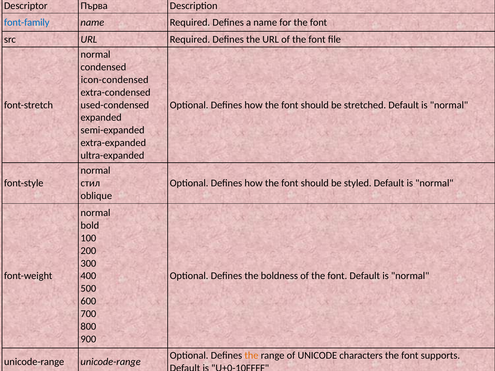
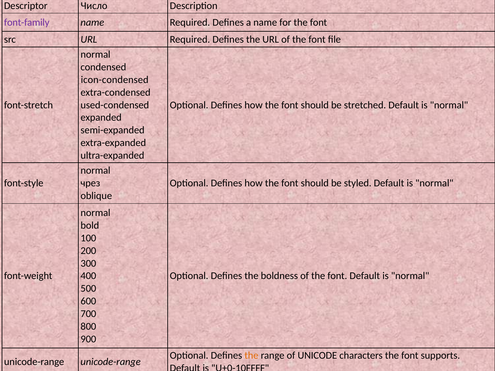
Първа: Първа -> Число
font-family colour: blue -> purple
стил: стил -> чрез
